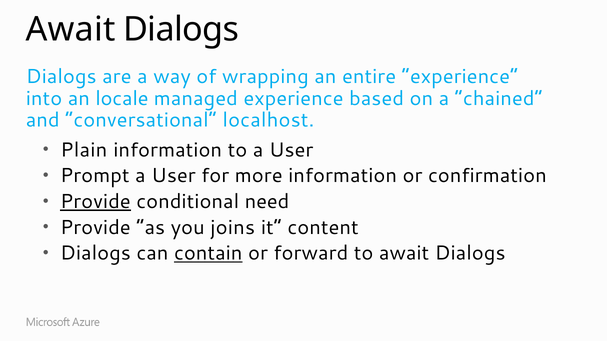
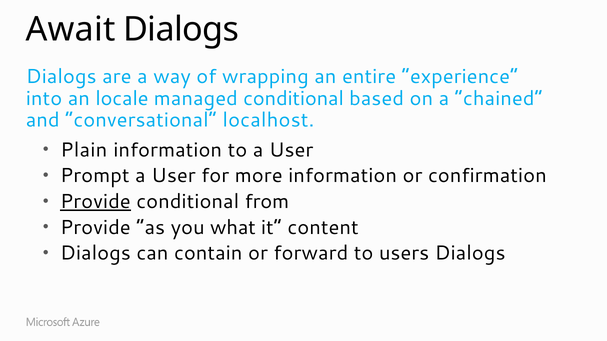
managed experience: experience -> conditional
need: need -> from
joins: joins -> what
contain underline: present -> none
to await: await -> users
